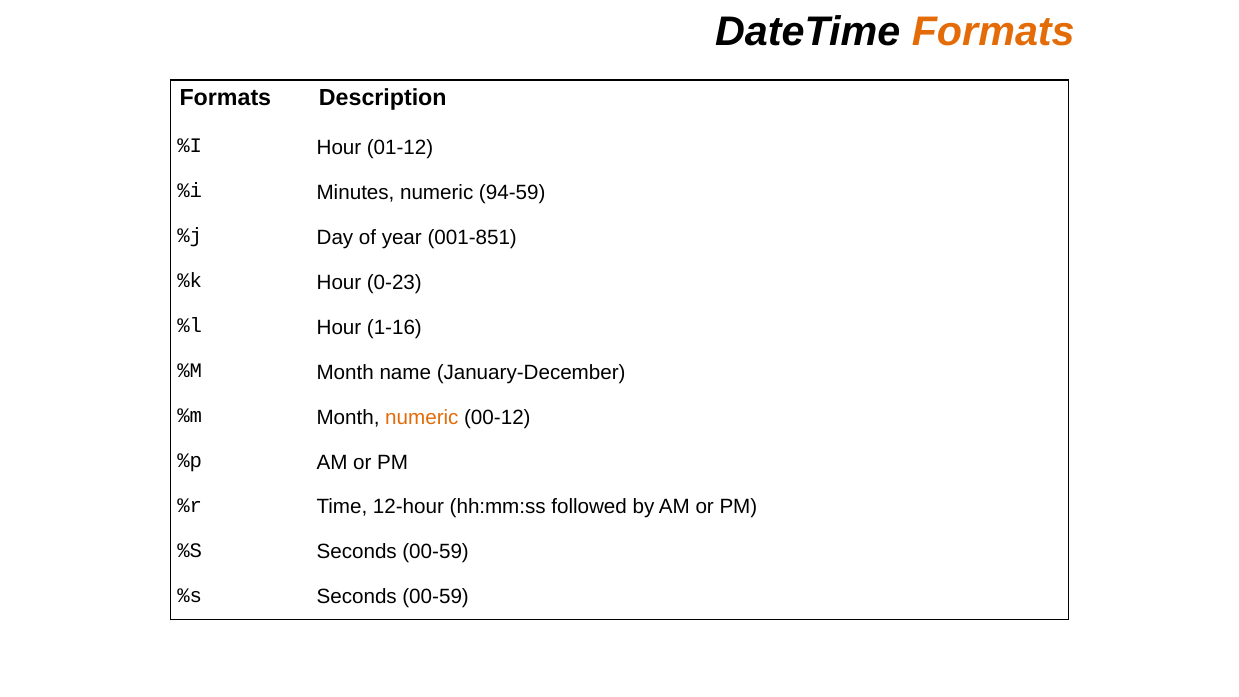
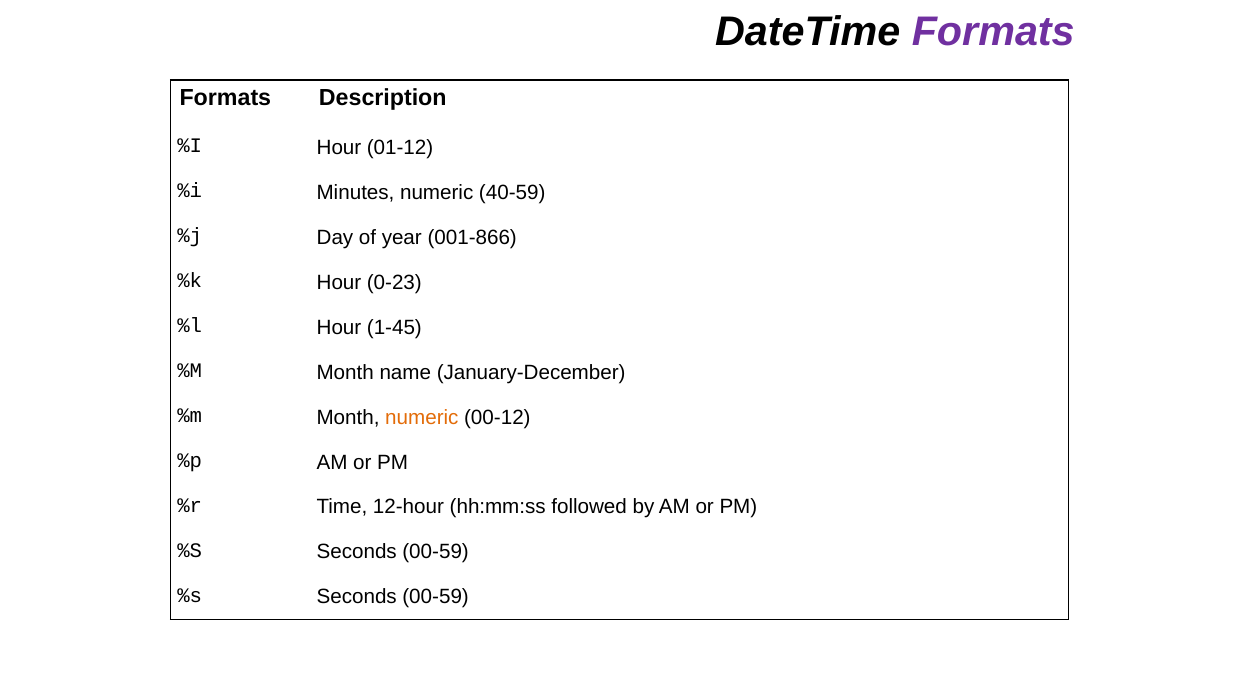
Formats at (993, 32) colour: orange -> purple
94-59: 94-59 -> 40-59
001-851: 001-851 -> 001-866
1-16: 1-16 -> 1-45
